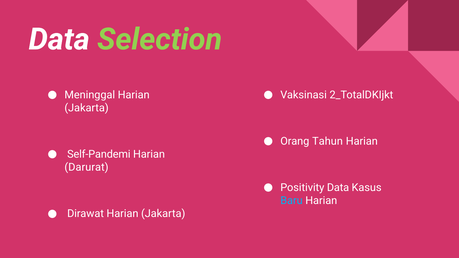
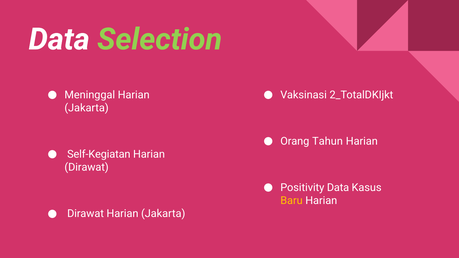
Self-Pandemi: Self-Pandemi -> Self-Kegiatan
Darurat at (87, 167): Darurat -> Dirawat
Baru colour: light blue -> yellow
